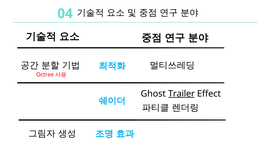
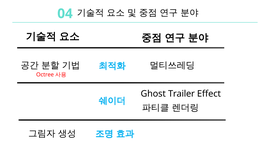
Trailer underline: present -> none
